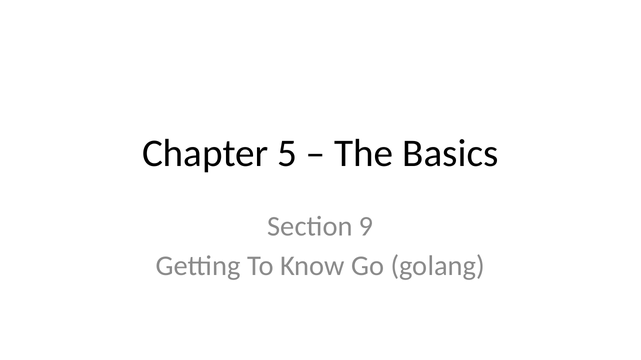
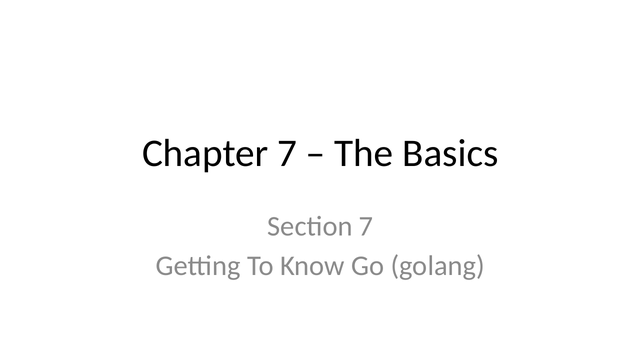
Chapter 5: 5 -> 7
Section 9: 9 -> 7
